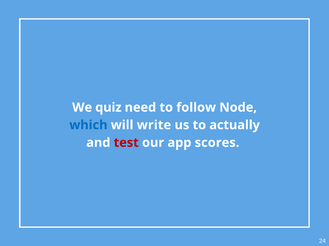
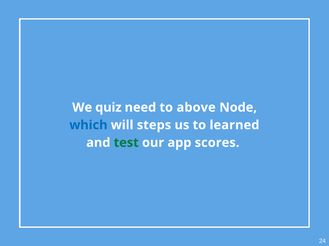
follow: follow -> above
write: write -> steps
actually: actually -> learned
test colour: red -> green
